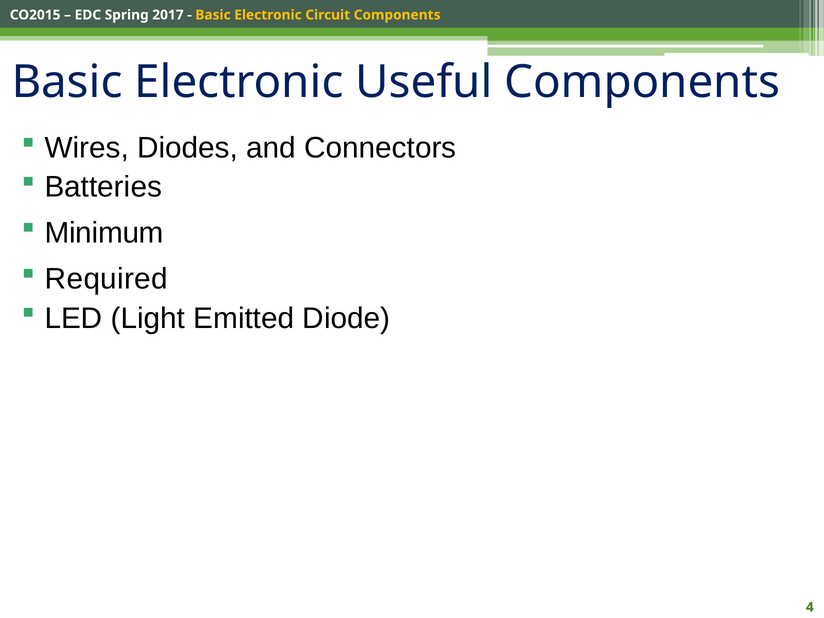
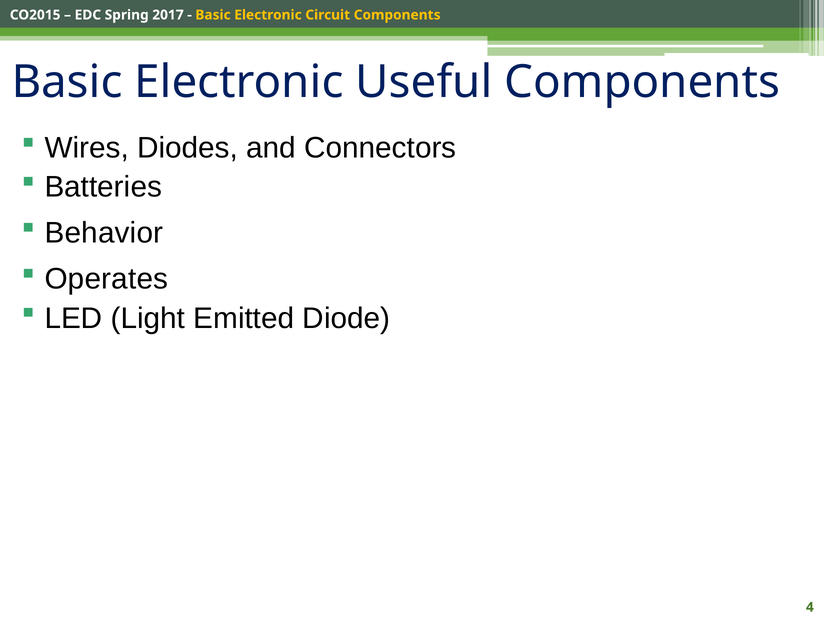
Minimum: Minimum -> Behavior
Required: Required -> Operates
